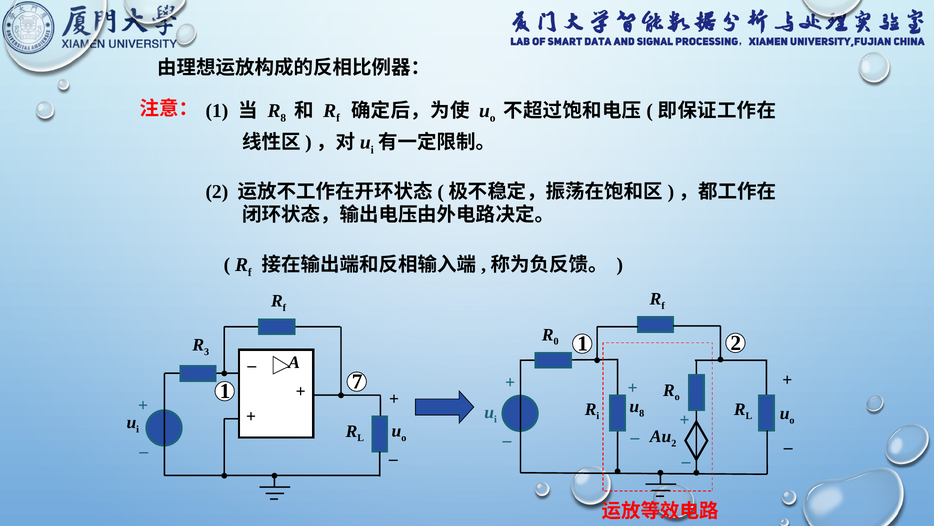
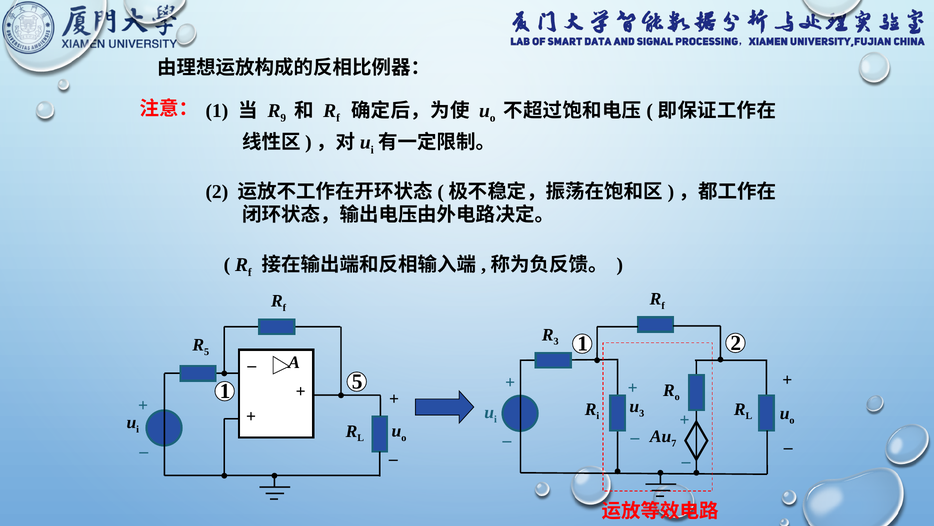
8 at (283, 118): 8 -> 9
0 at (556, 341): 0 -> 3
3 at (207, 351): 3 -> 5
1 7: 7 -> 5
8 at (642, 413): 8 -> 3
2 at (674, 443): 2 -> 7
